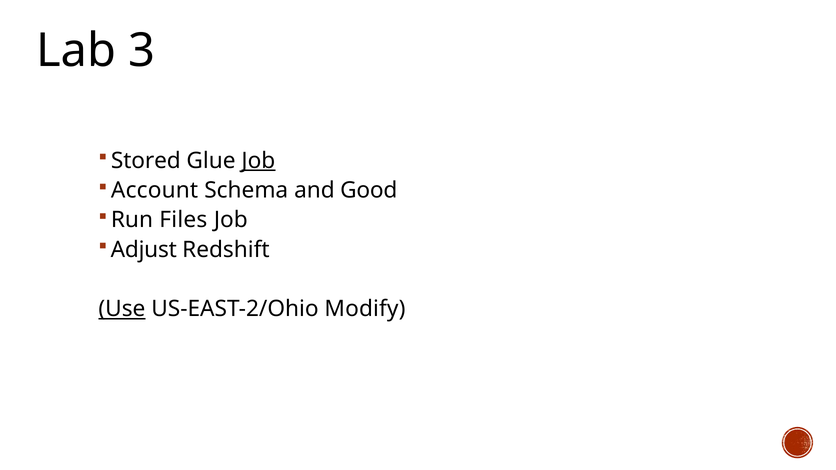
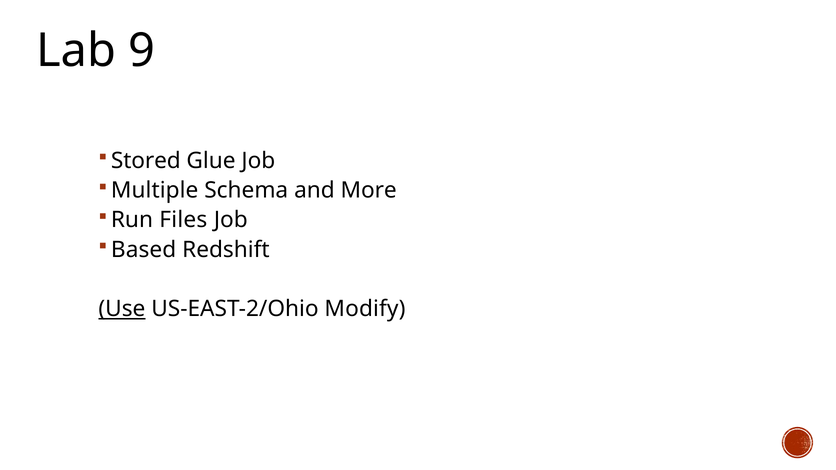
3: 3 -> 9
Job at (258, 161) underline: present -> none
Account: Account -> Multiple
Good: Good -> More
Adjust: Adjust -> Based
